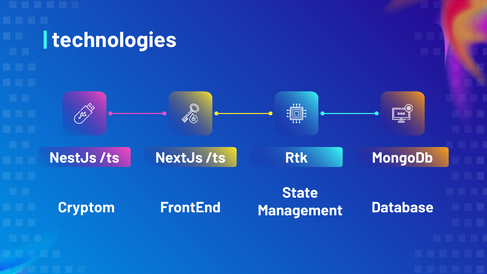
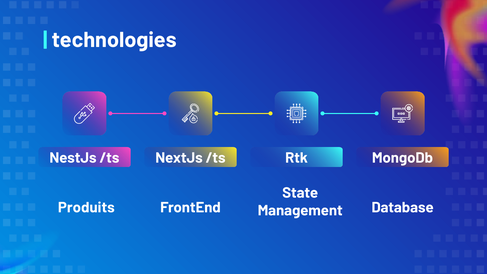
Cryptom: Cryptom -> Produits
